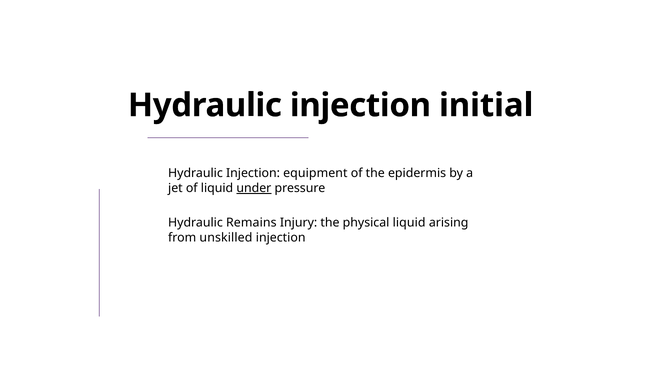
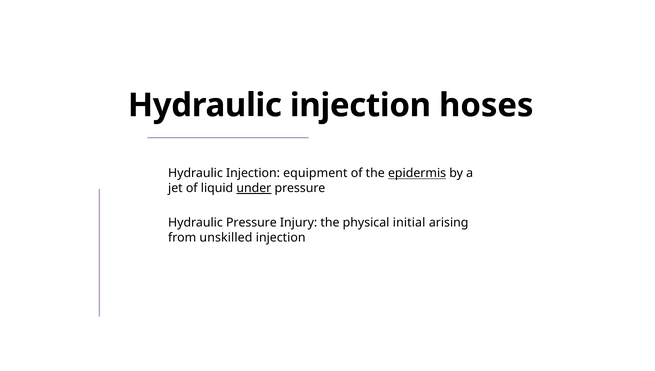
initial: initial -> hoses
epidermis underline: none -> present
Hydraulic Remains: Remains -> Pressure
physical liquid: liquid -> initial
